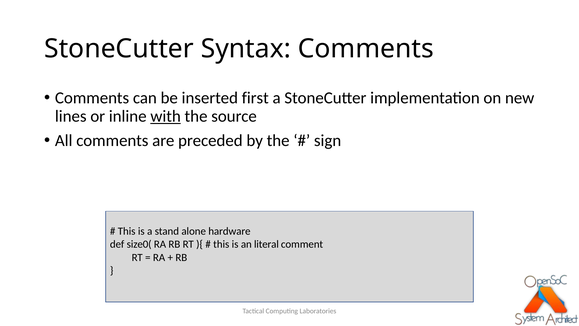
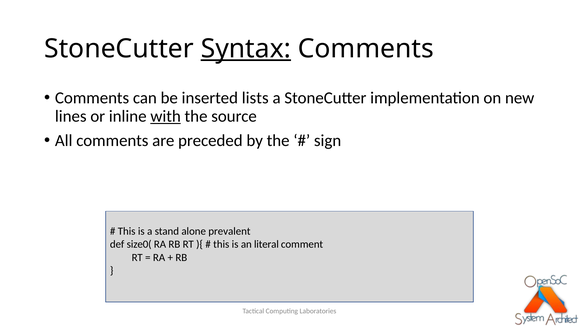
Syntax underline: none -> present
first: first -> lists
hardware: hardware -> prevalent
